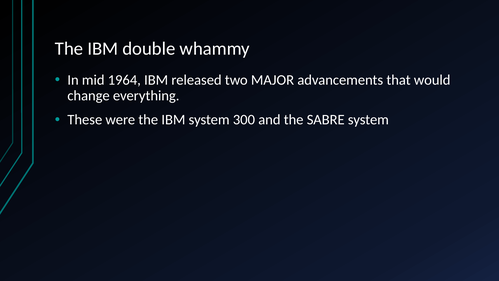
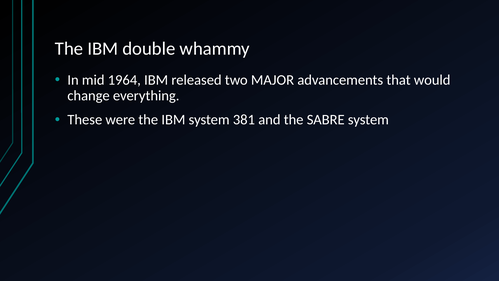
300: 300 -> 381
